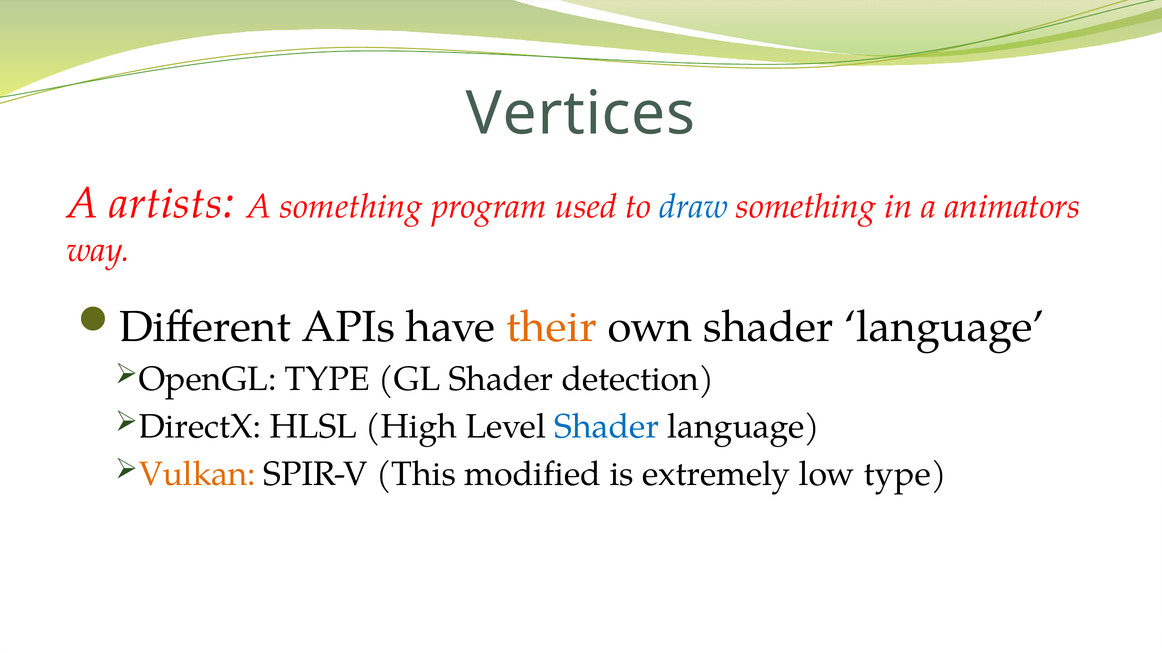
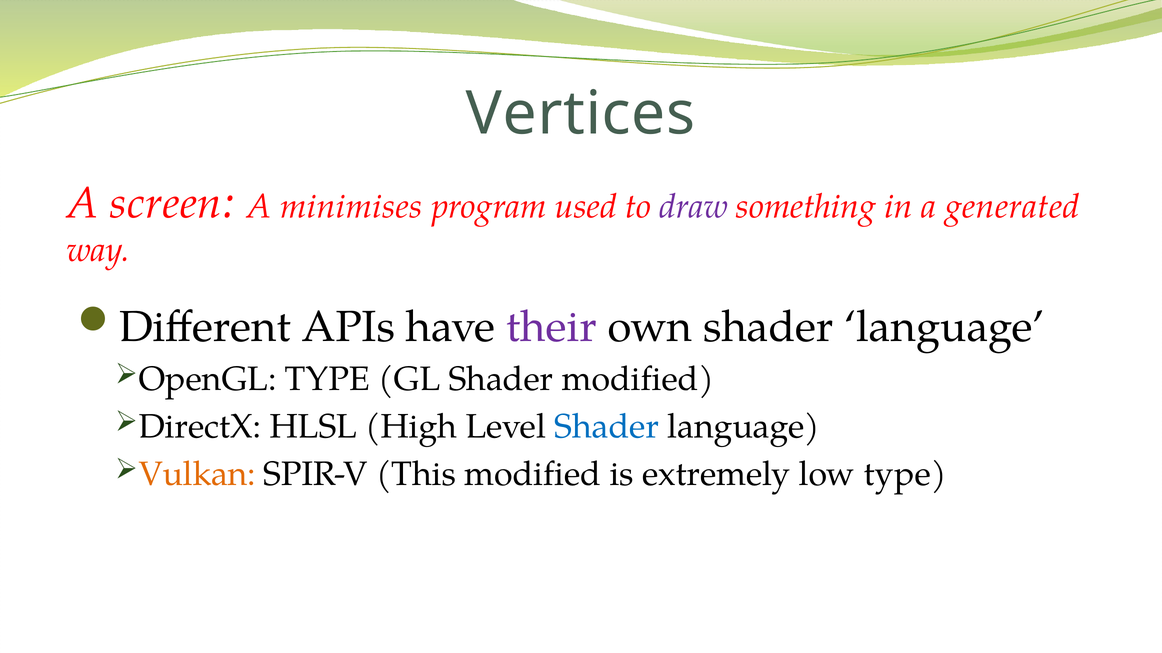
artists: artists -> screen
A something: something -> minimises
draw colour: blue -> purple
animators: animators -> generated
their colour: orange -> purple
Shader detection: detection -> modified
